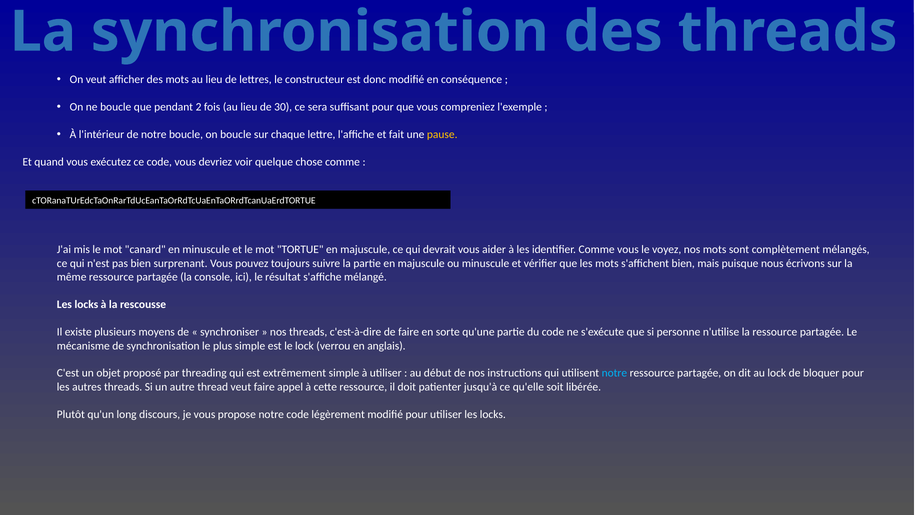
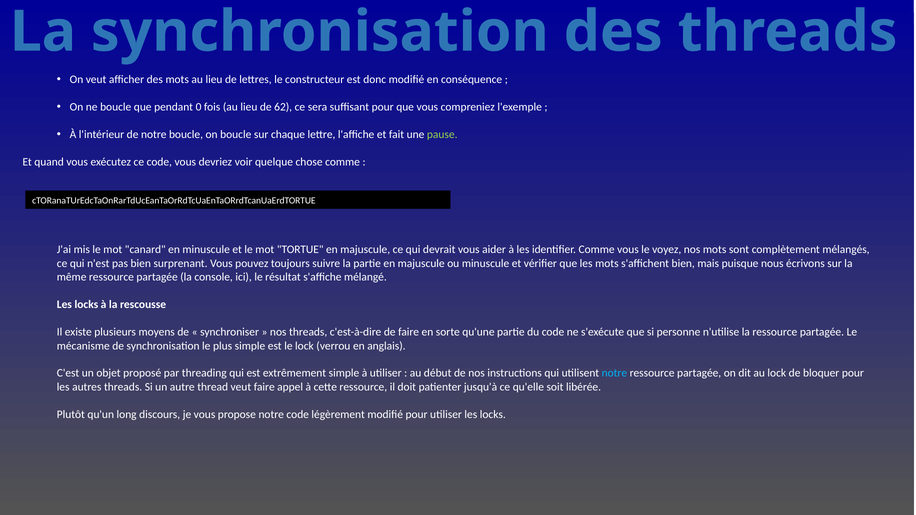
2: 2 -> 0
30: 30 -> 62
pause colour: yellow -> light green
